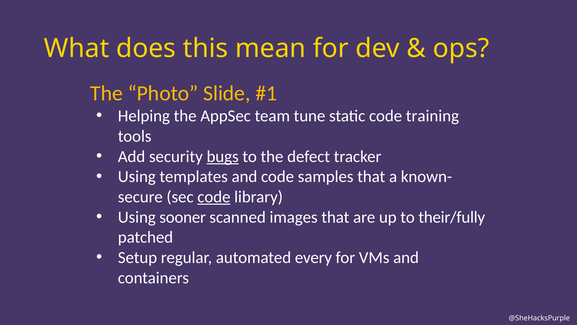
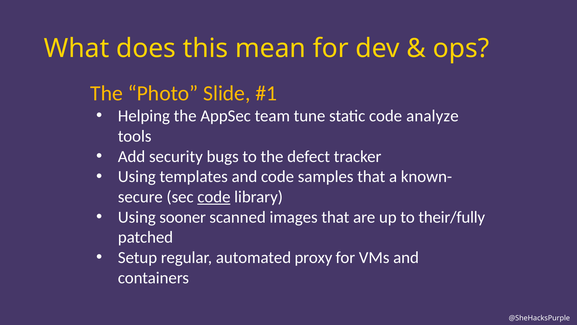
training: training -> analyze
bugs underline: present -> none
every: every -> proxy
